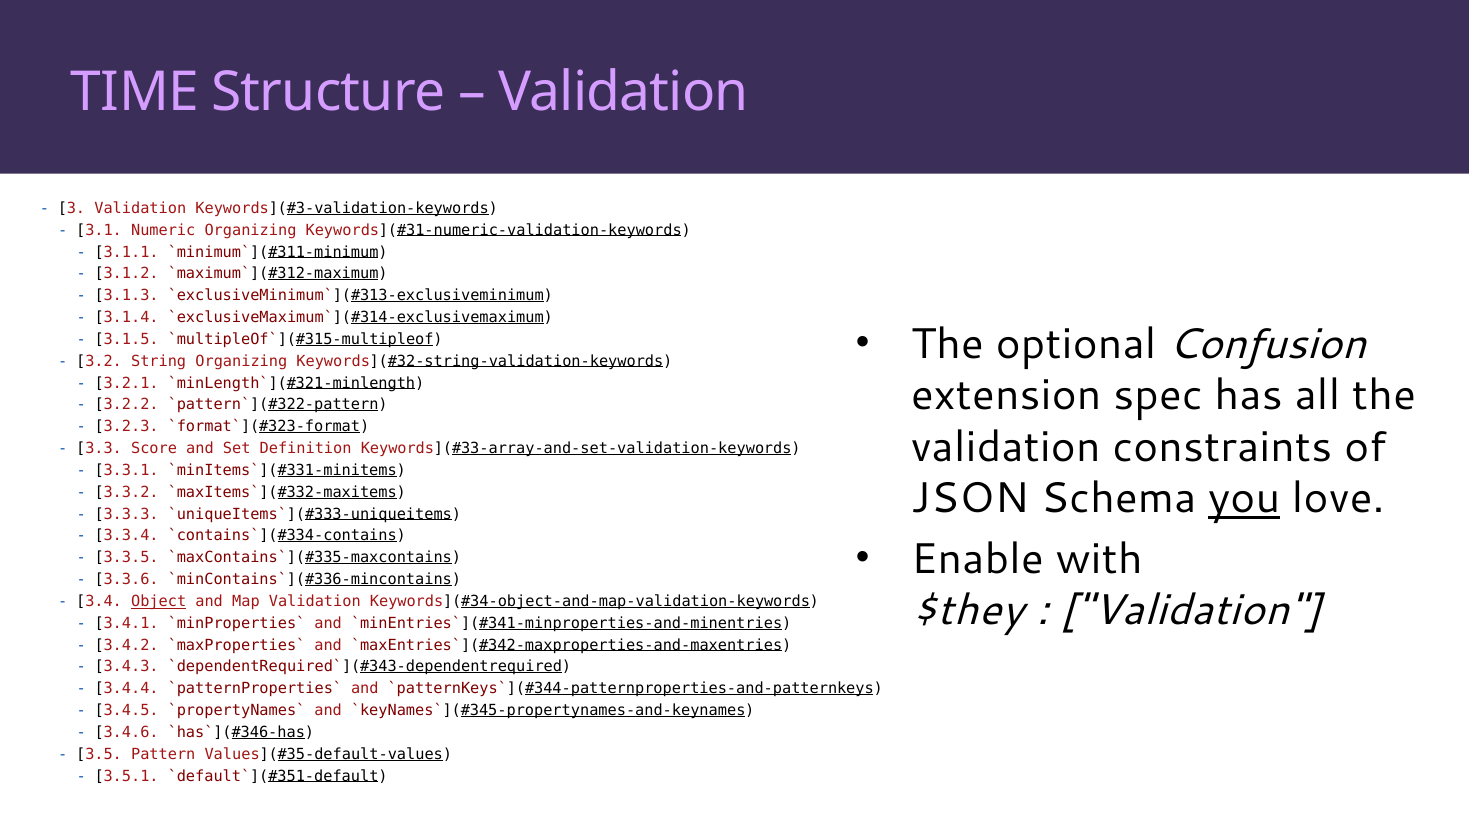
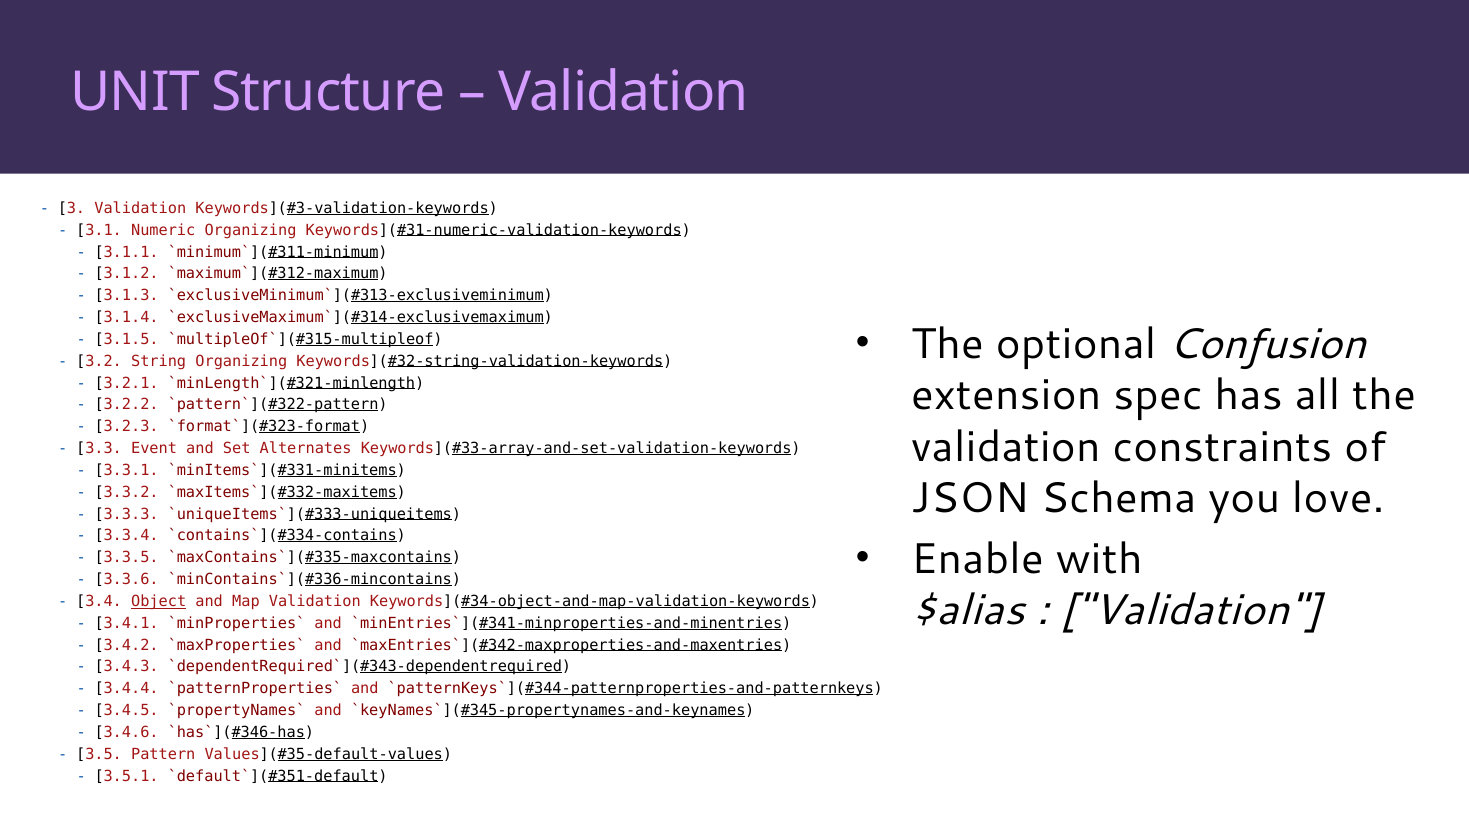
TIME: TIME -> UNIT
Score: Score -> Event
Definition: Definition -> Alternates
you underline: present -> none
$they: $they -> $alias
